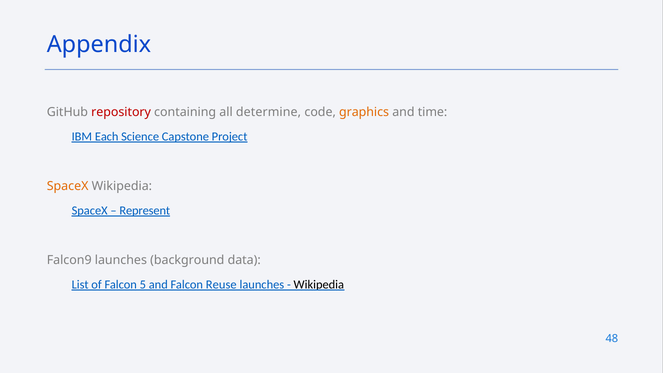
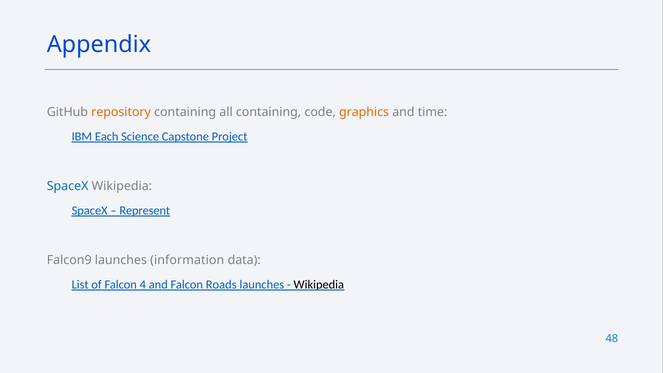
repository colour: red -> orange
all determine: determine -> containing
SpaceX at (68, 186) colour: orange -> blue
background: background -> information
5: 5 -> 4
Reuse: Reuse -> Roads
